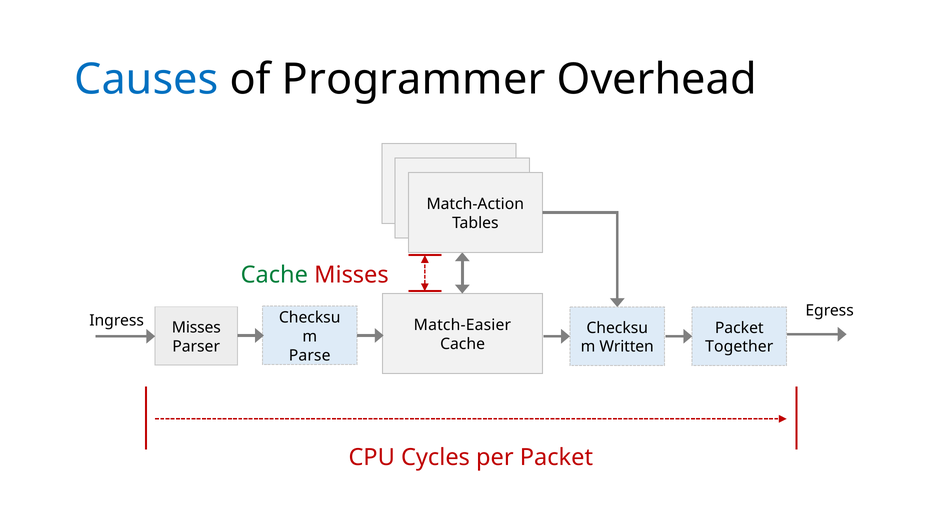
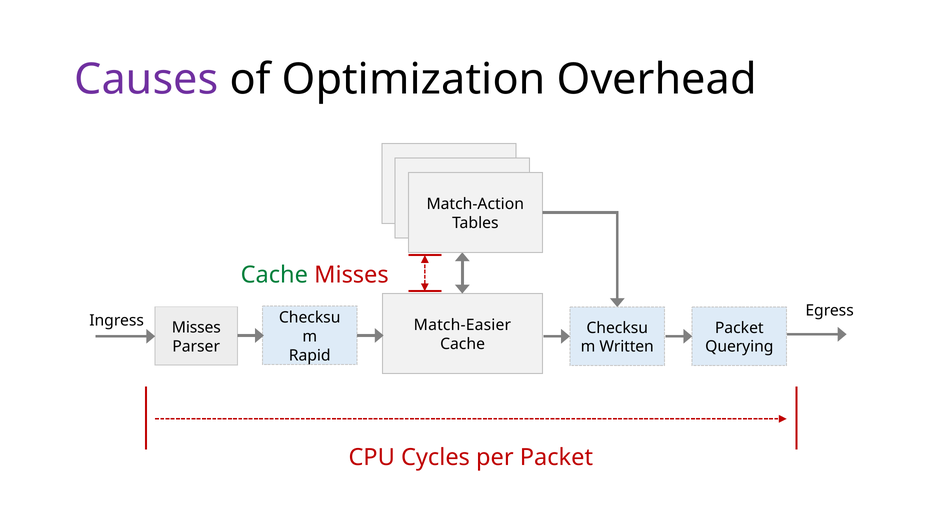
Causes colour: blue -> purple
Programmer: Programmer -> Optimization
Together: Together -> Querying
Parse: Parse -> Rapid
